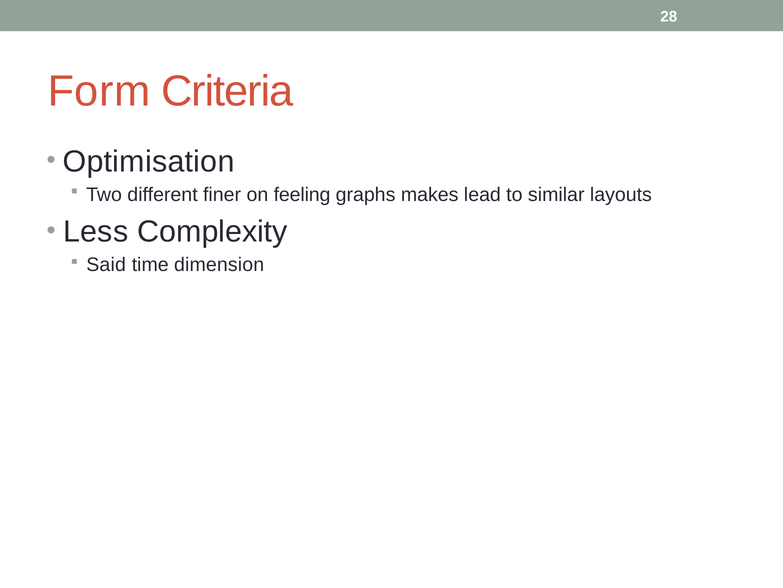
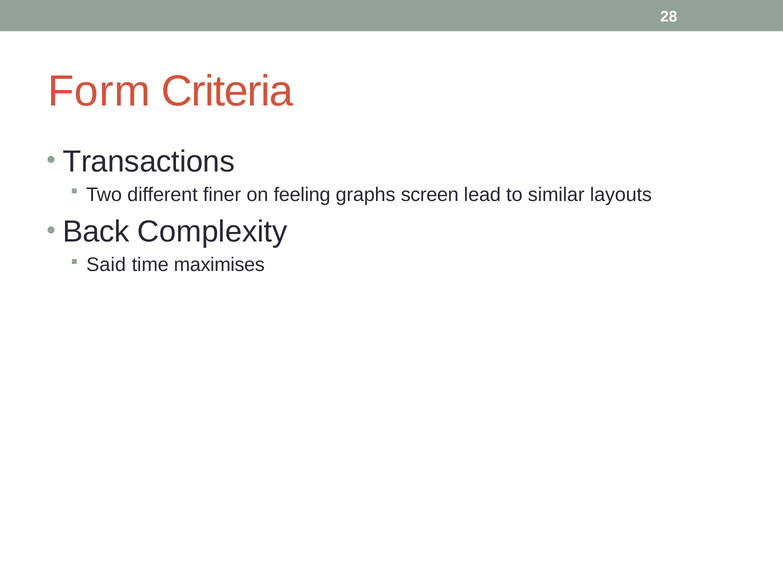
Optimisation: Optimisation -> Transactions
makes: makes -> screen
Less: Less -> Back
dimension: dimension -> maximises
